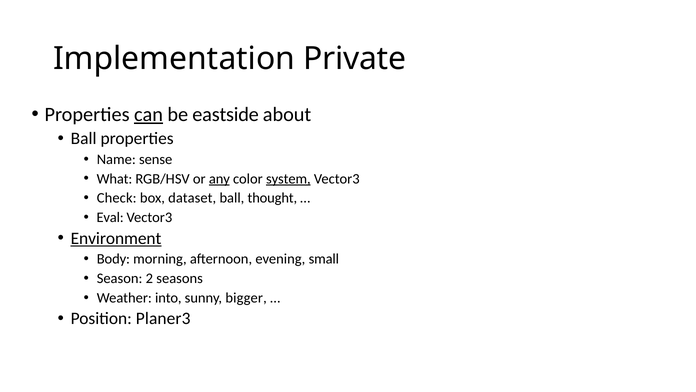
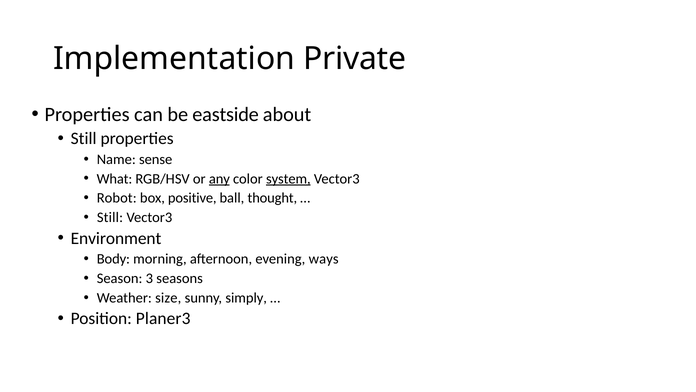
can underline: present -> none
Ball at (84, 138): Ball -> Still
Check: Check -> Robot
dataset: dataset -> positive
Eval at (110, 217): Eval -> Still
Environment underline: present -> none
small: small -> ways
2: 2 -> 3
into: into -> size
bigger: bigger -> simply
